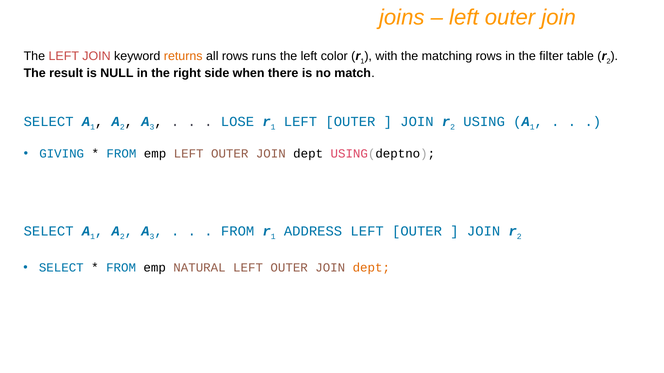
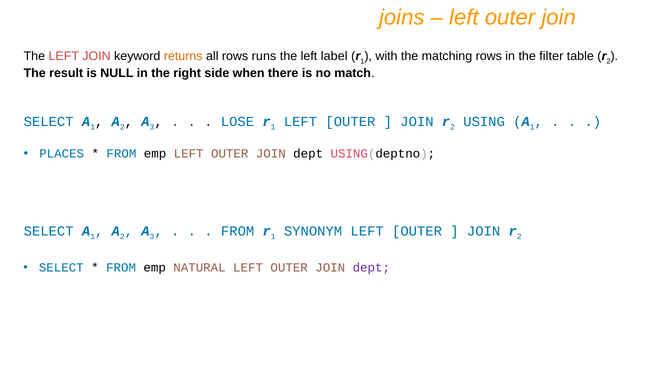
color: color -> label
GIVING: GIVING -> PLACES
ADDRESS: ADDRESS -> SYNONYM
dept at (371, 268) colour: orange -> purple
